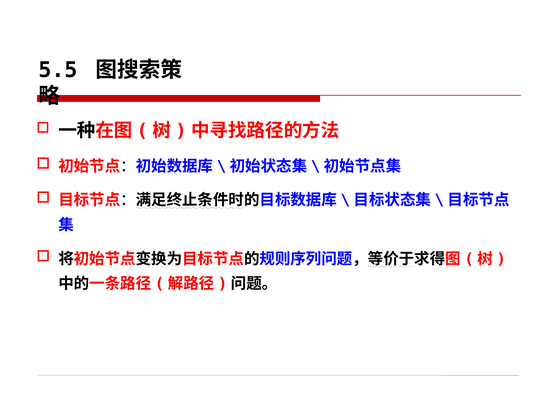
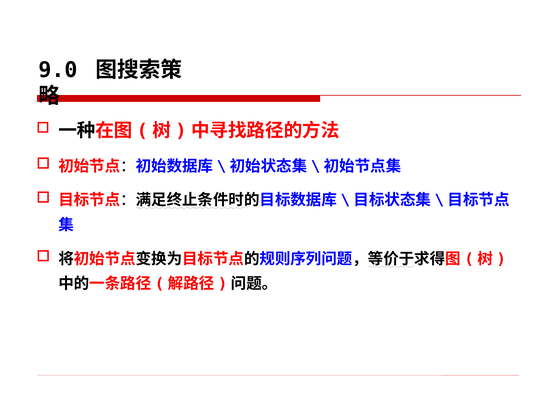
5.5: 5.5 -> 9.0
